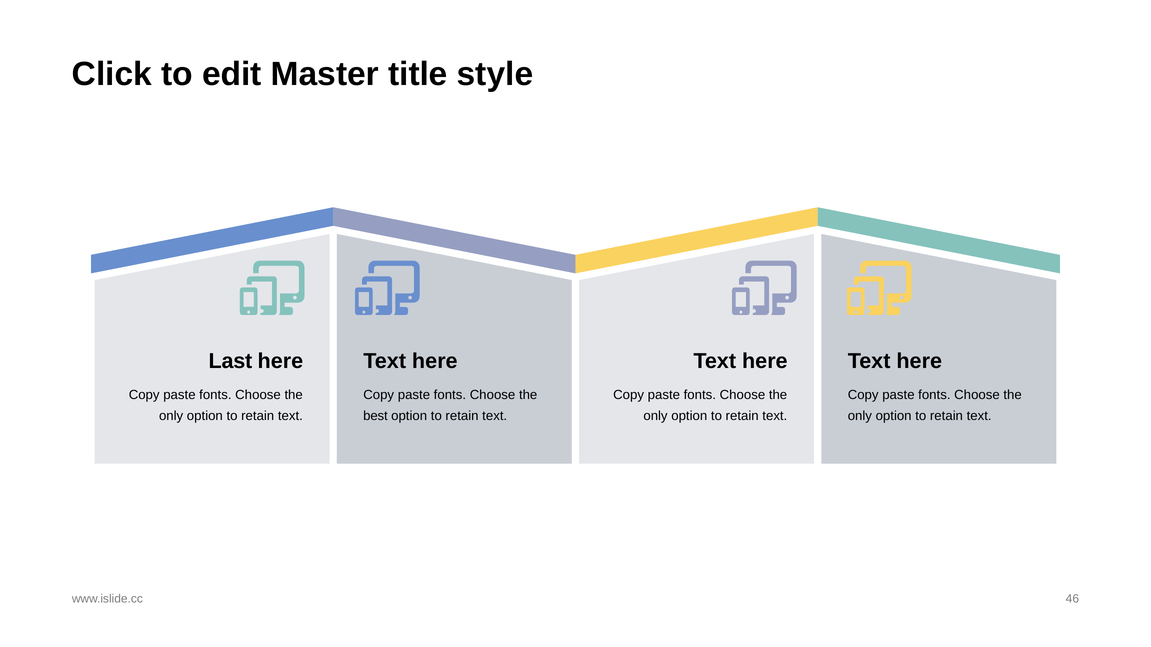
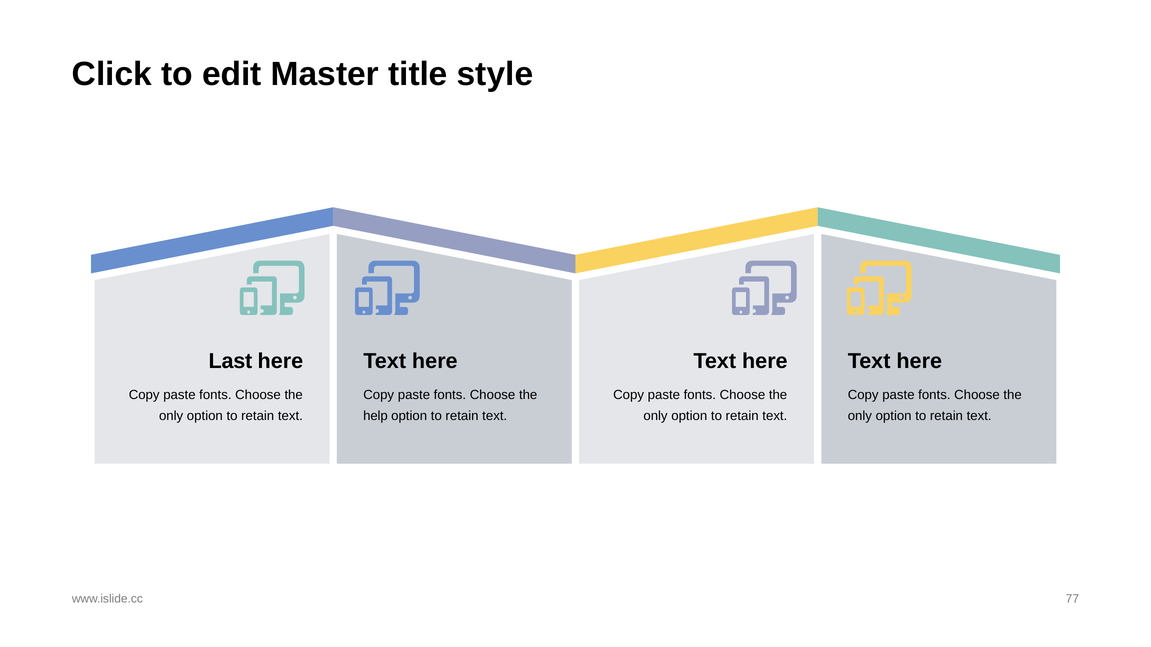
best: best -> help
46: 46 -> 77
